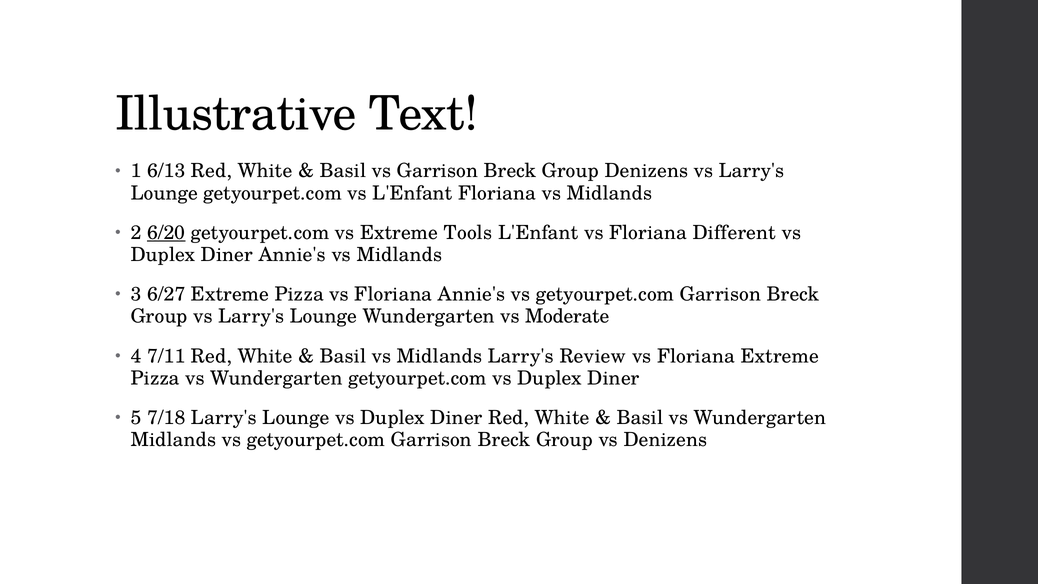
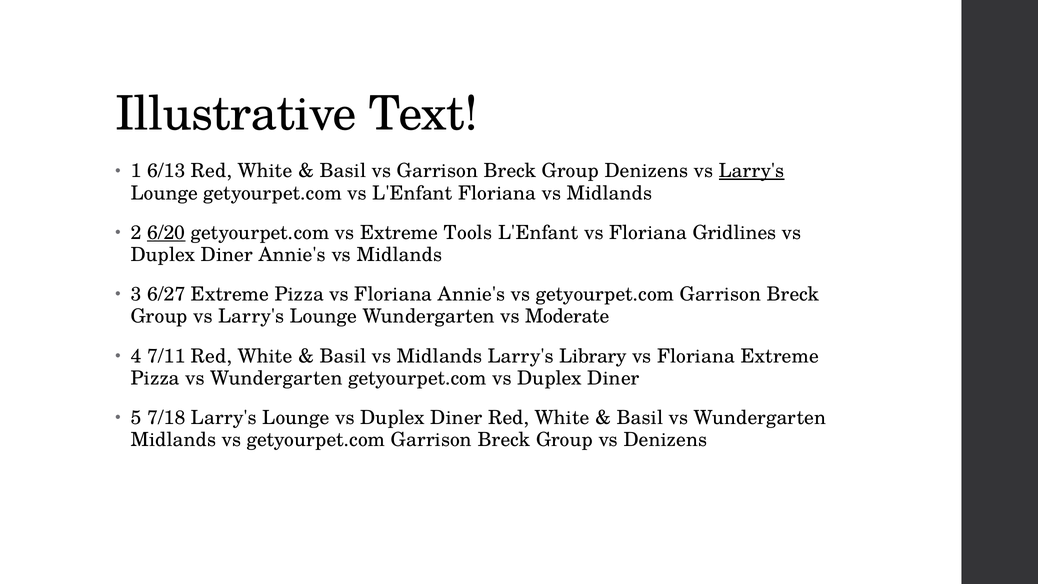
Larry's at (752, 171) underline: none -> present
Different: Different -> Gridlines
Review: Review -> Library
